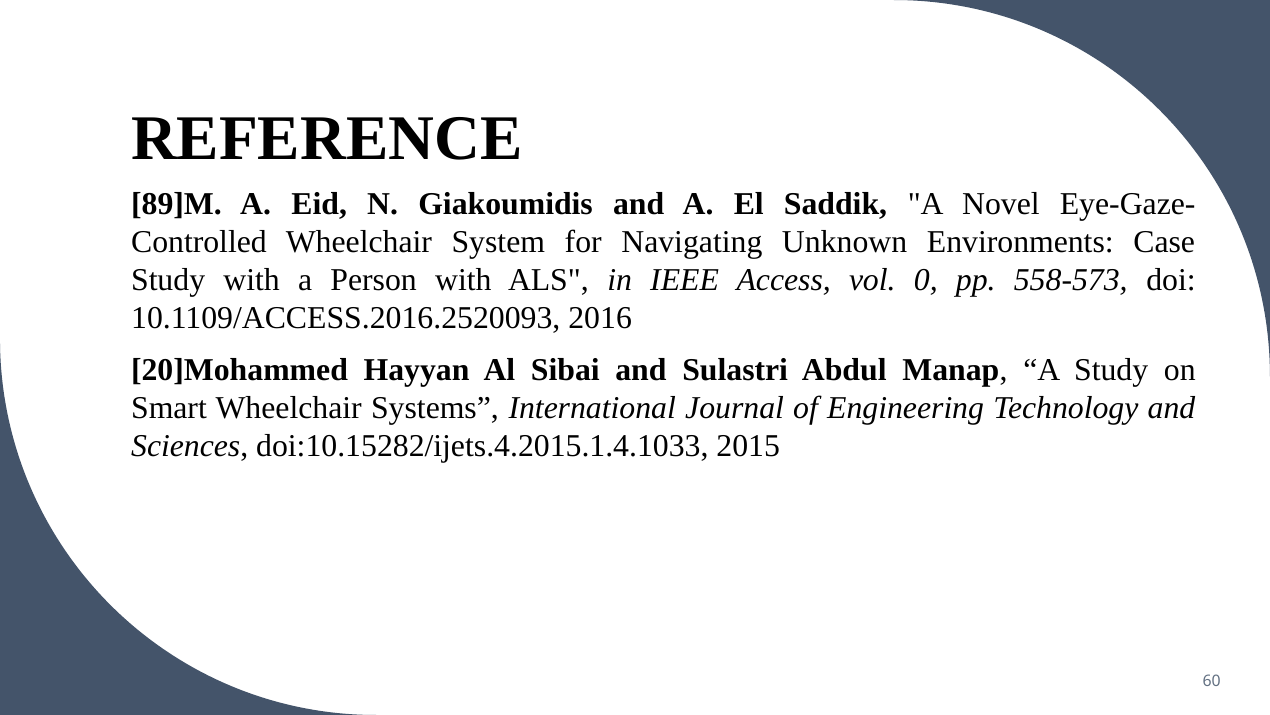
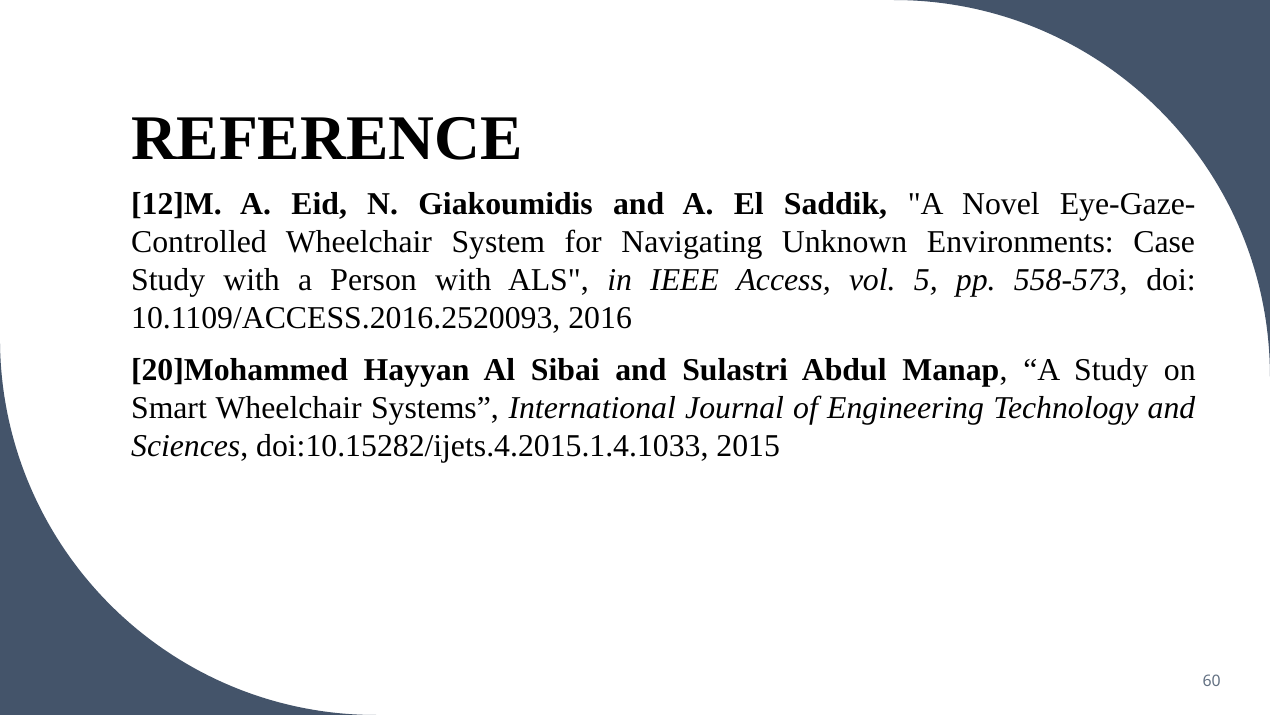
89]M: 89]M -> 12]M
0: 0 -> 5
